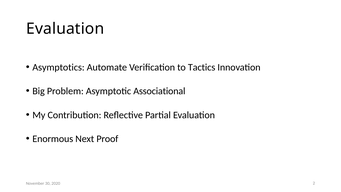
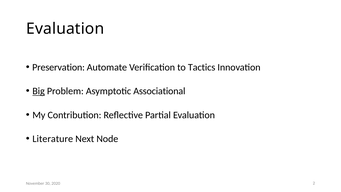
Asymptotics: Asymptotics -> Preservation
Big underline: none -> present
Enormous: Enormous -> Literature
Proof: Proof -> Node
